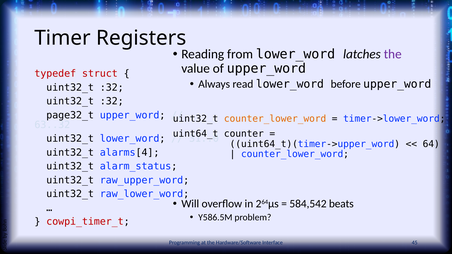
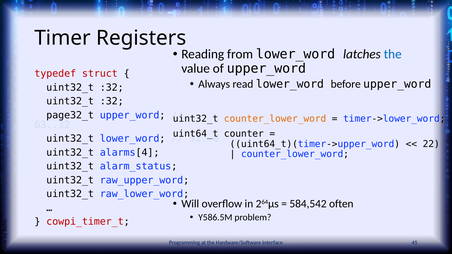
the at (393, 54) colour: purple -> blue
64: 64 -> 22
beats: beats -> often
